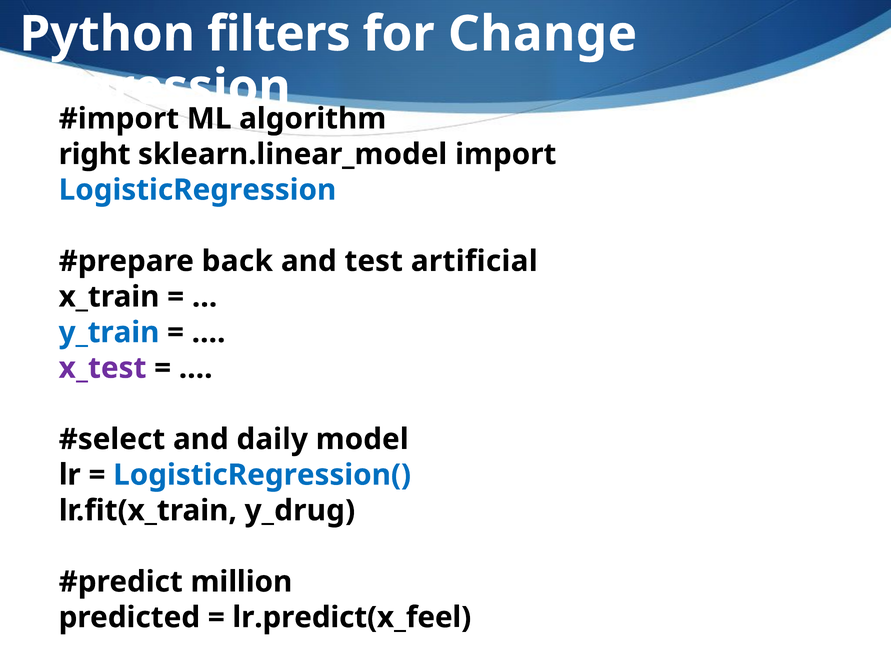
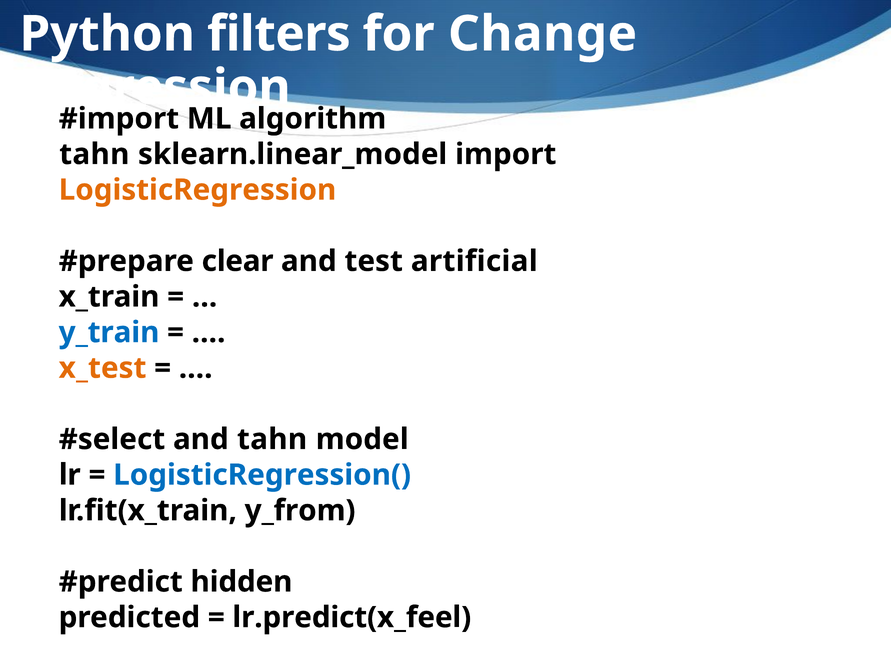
right at (95, 154): right -> tahn
LogisticRegression colour: blue -> orange
back: back -> clear
x_test colour: purple -> orange
and daily: daily -> tahn
y_drug: y_drug -> y_from
million: million -> hidden
